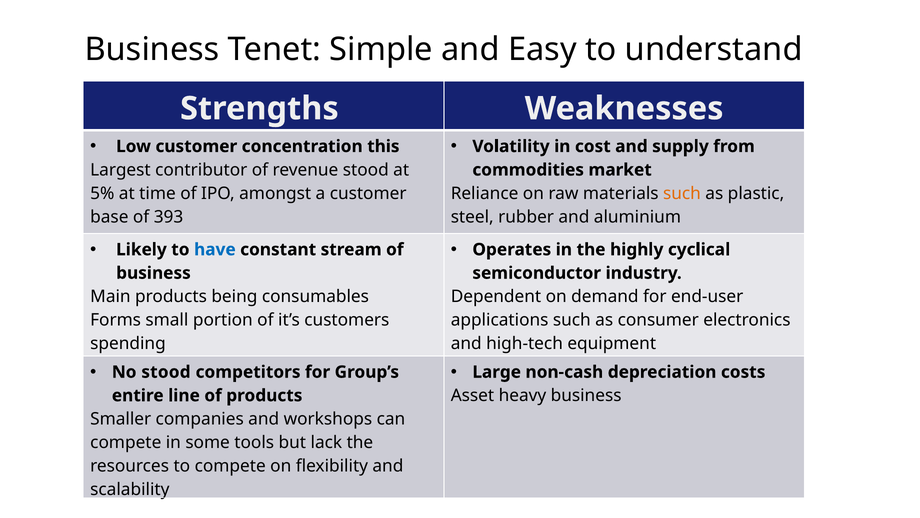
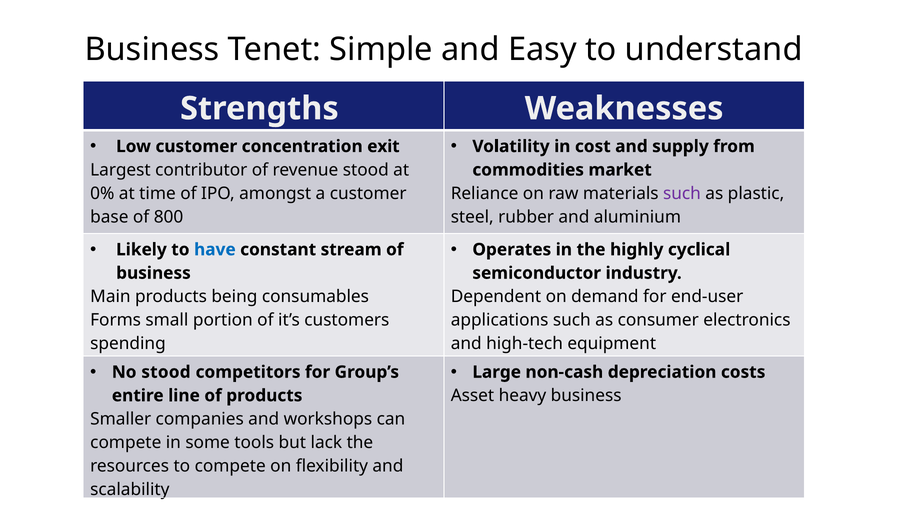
this: this -> exit
5%: 5% -> 0%
such at (682, 193) colour: orange -> purple
393: 393 -> 800
